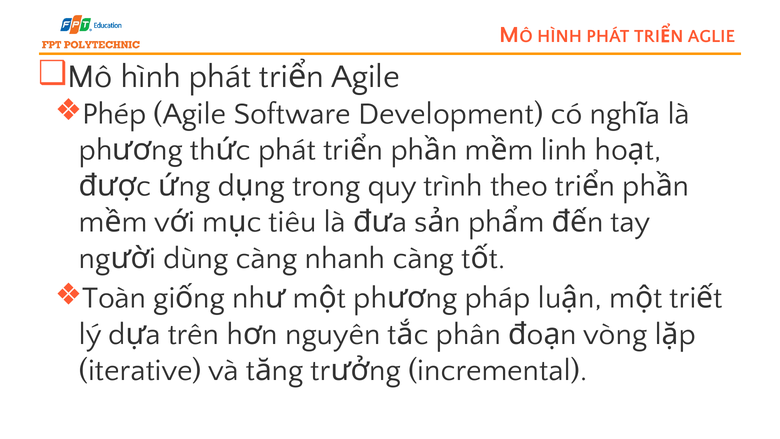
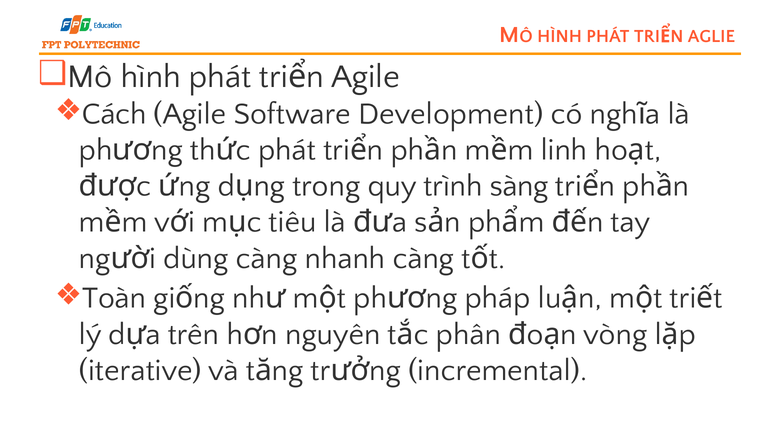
Phép: Phép -> Cách
theo: theo -> sàng
